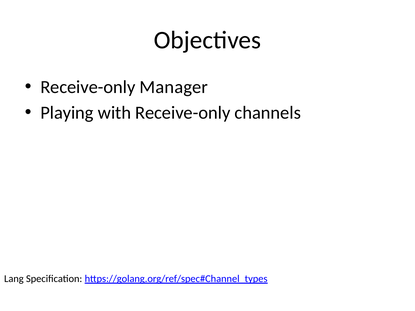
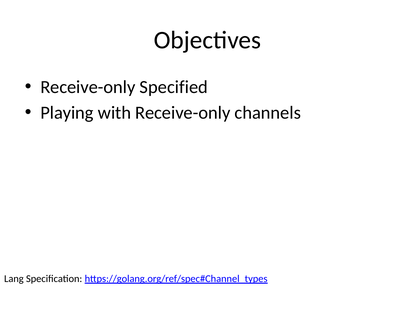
Manager: Manager -> Specified
